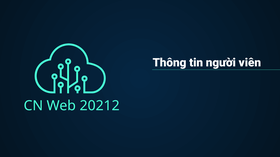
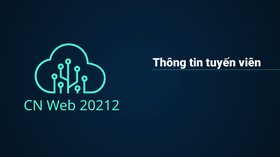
người: người -> tuyến
